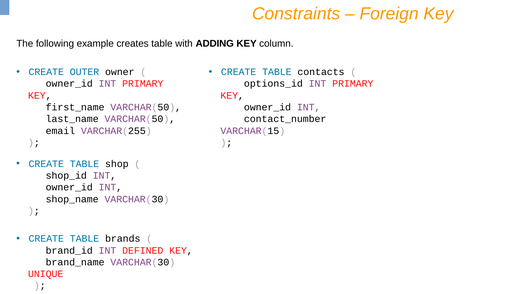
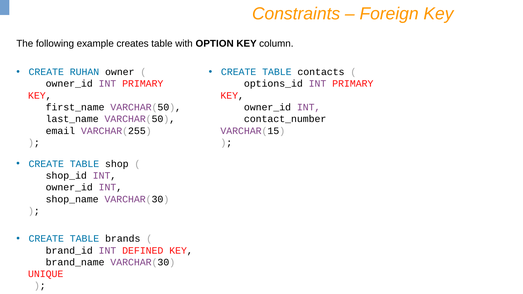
ADDING: ADDING -> OPTION
OUTER: OUTER -> RUHAN
